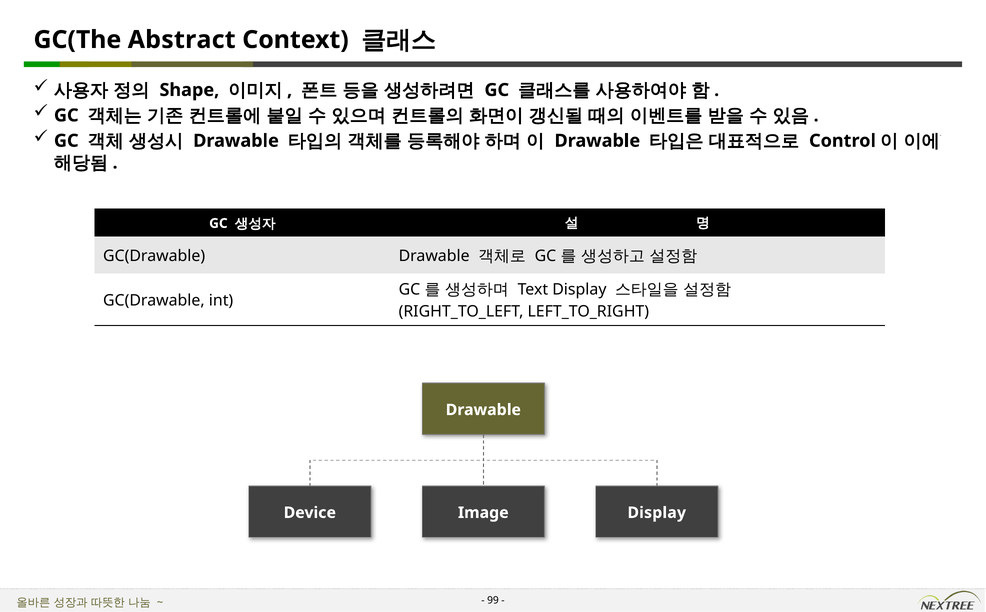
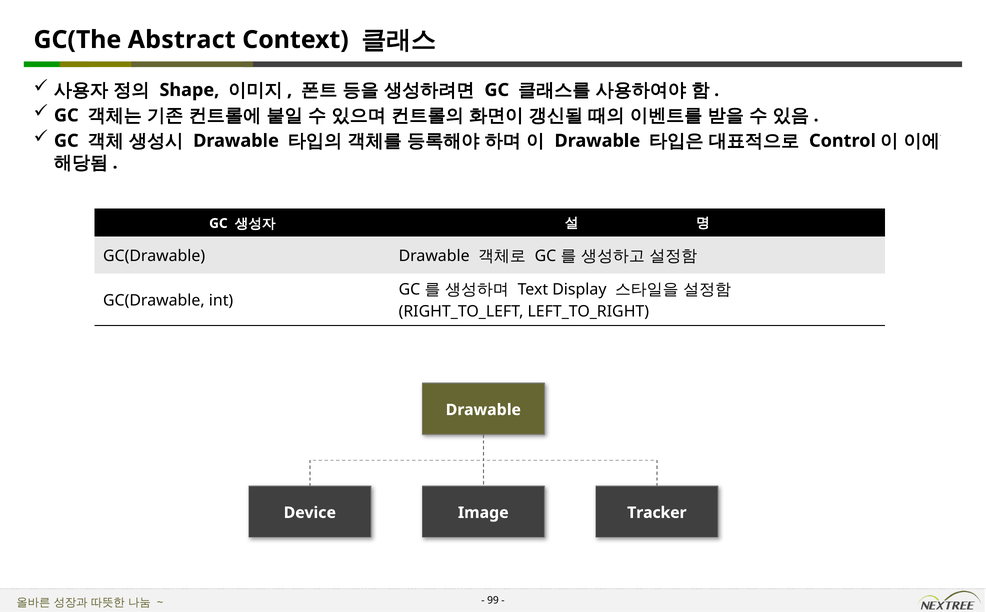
Image Display: Display -> Tracker
